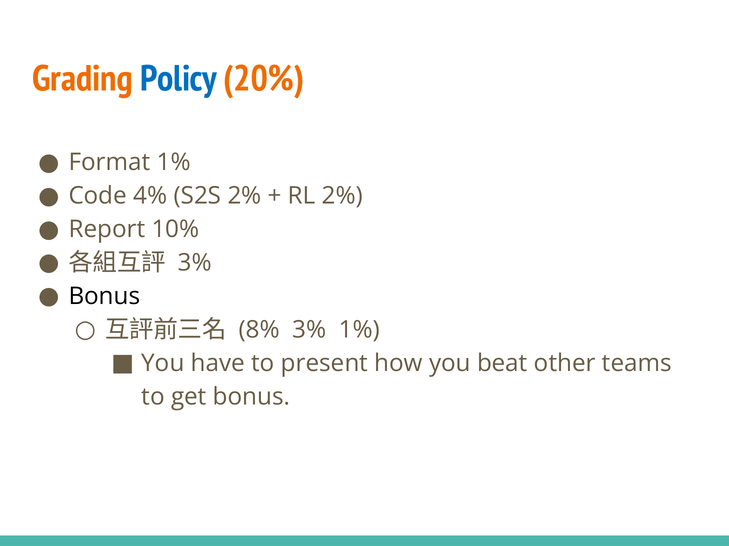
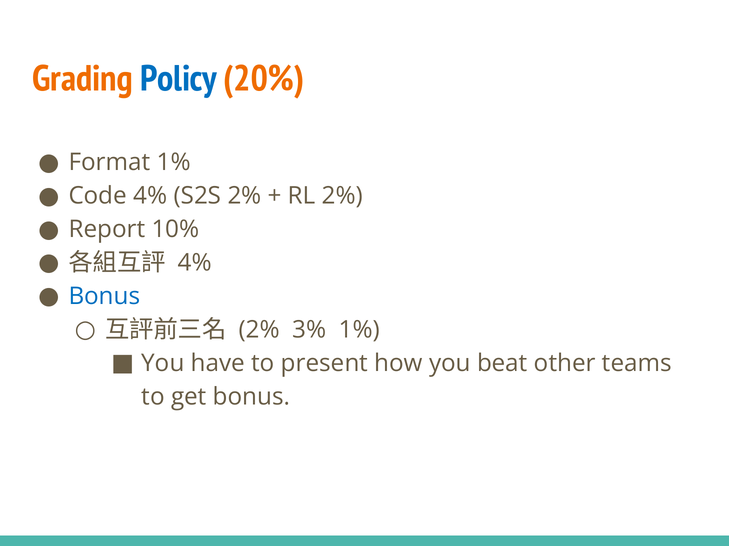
3% at (195, 263): 3% -> 4%
Bonus at (104, 297) colour: black -> blue
8% at (259, 330): 8% -> 2%
